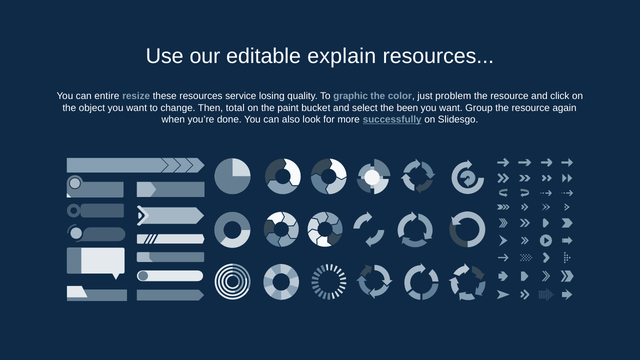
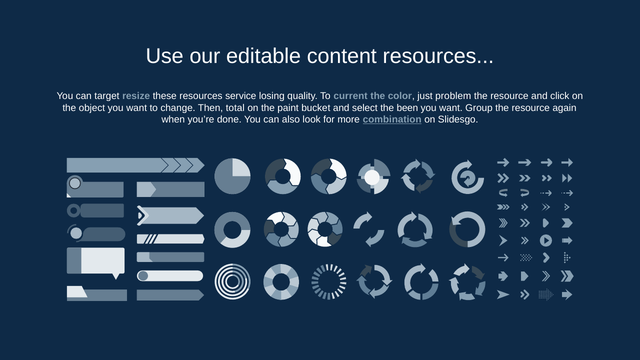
explain: explain -> content
entire: entire -> target
graphic: graphic -> current
successfully: successfully -> combination
